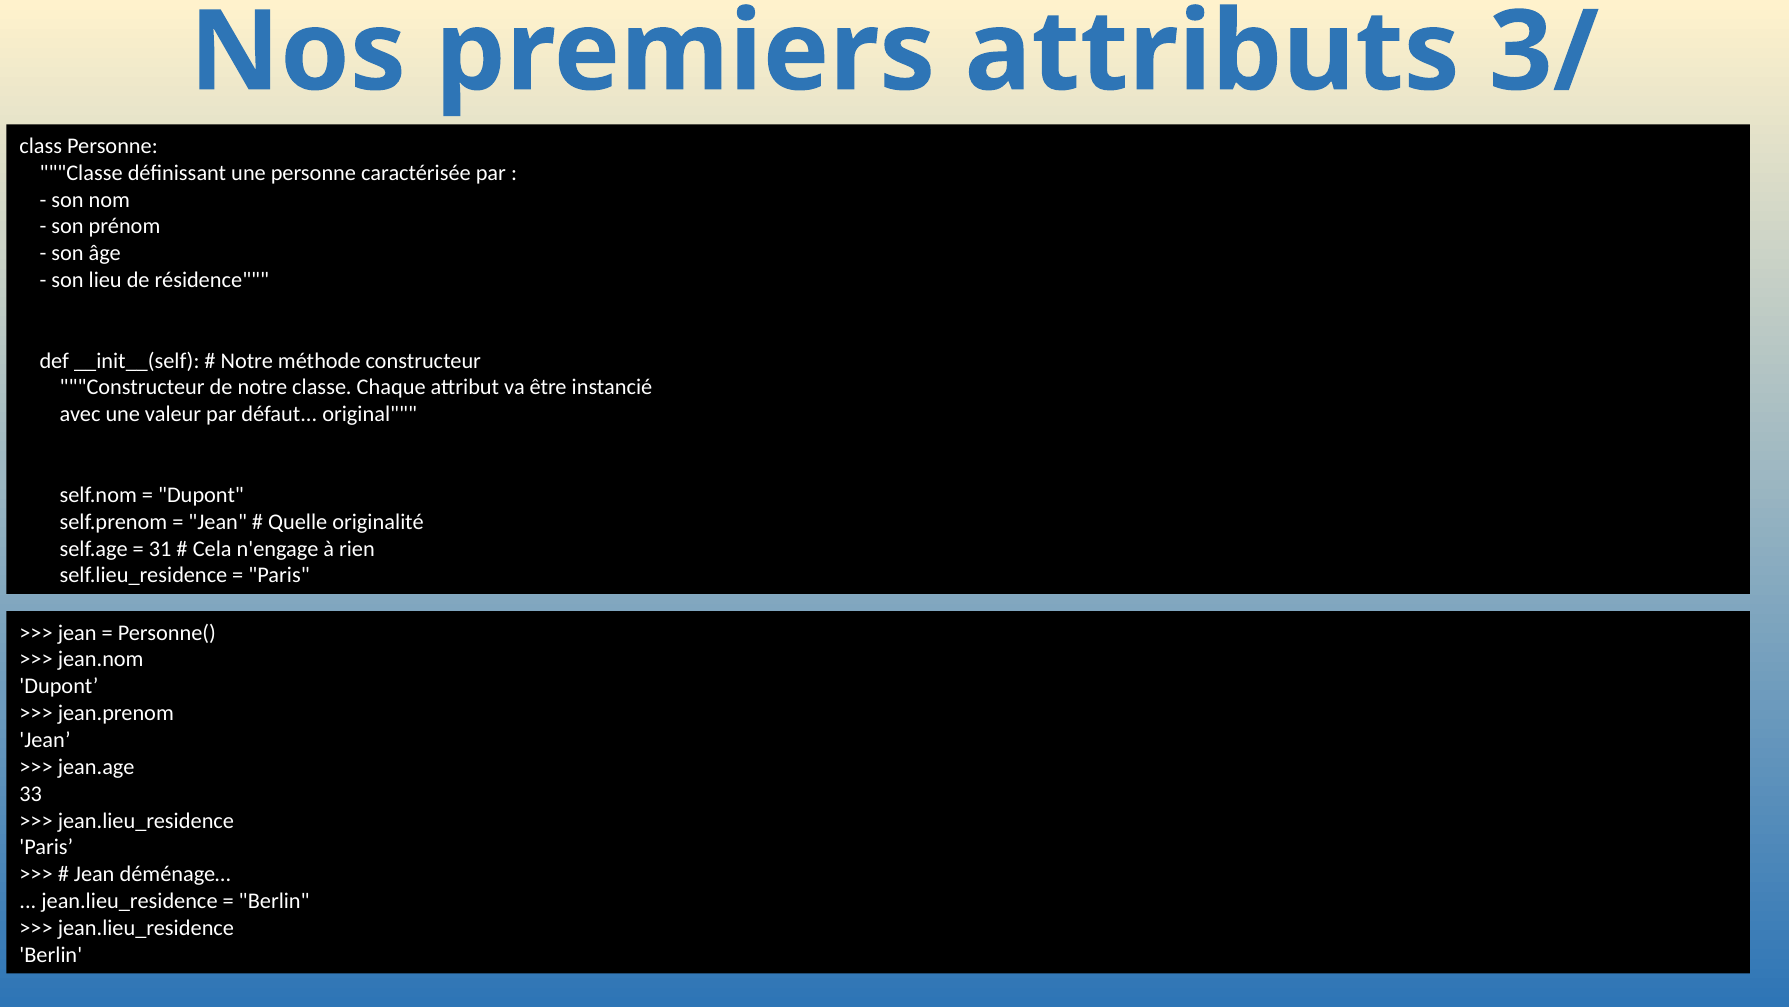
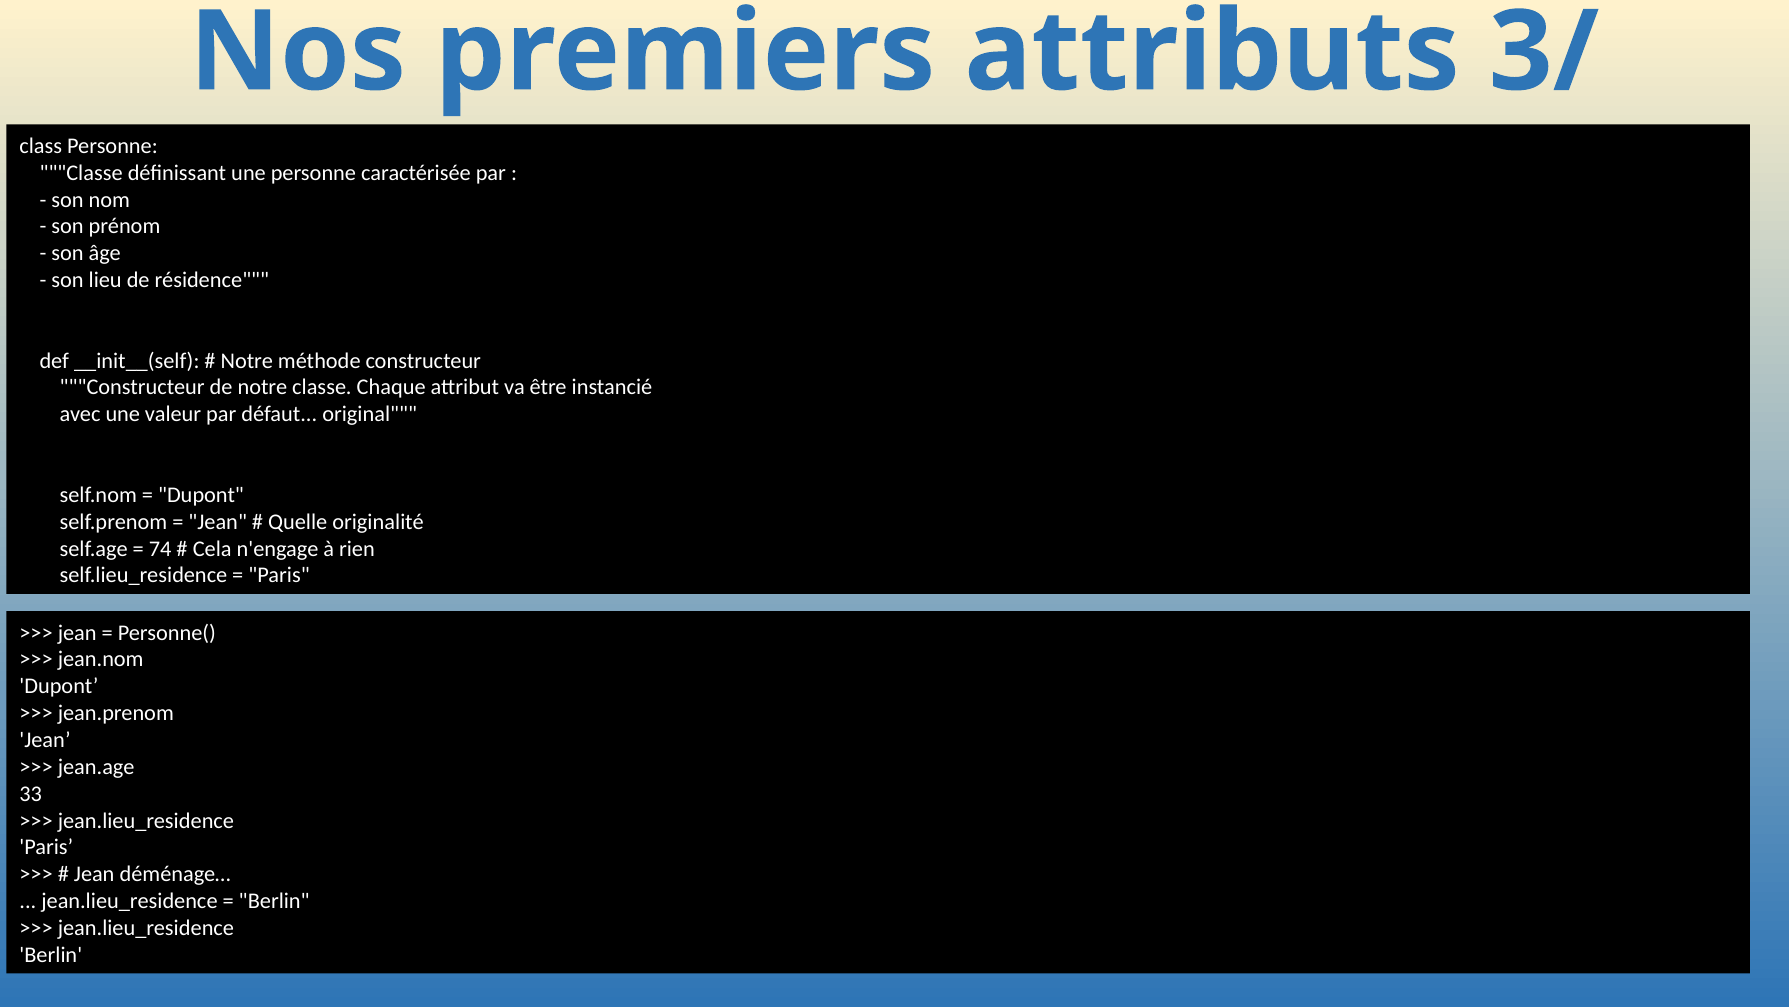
31: 31 -> 74
